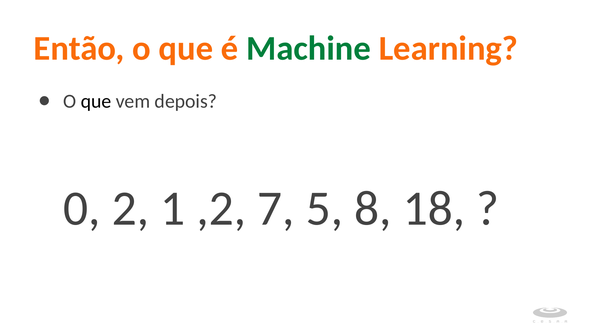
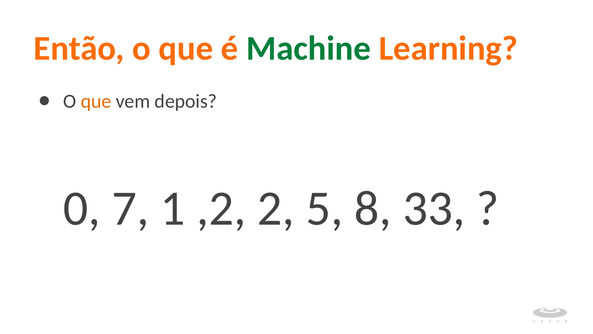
que at (96, 101) colour: black -> orange
2: 2 -> 7
7: 7 -> 2
18: 18 -> 33
